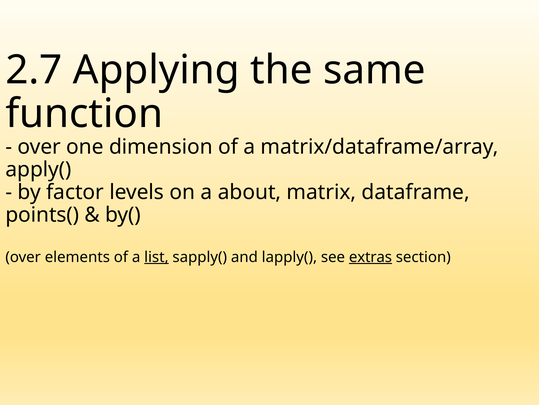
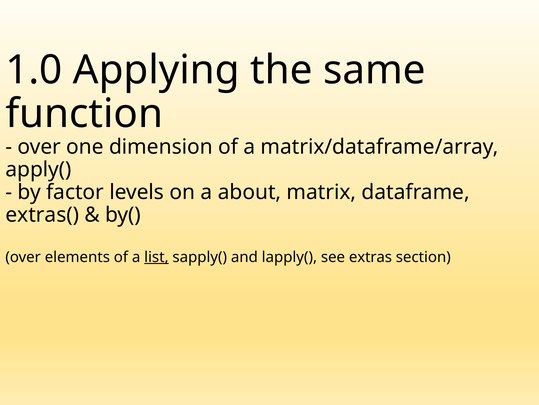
2.7: 2.7 -> 1.0
points(: points( -> extras(
extras underline: present -> none
